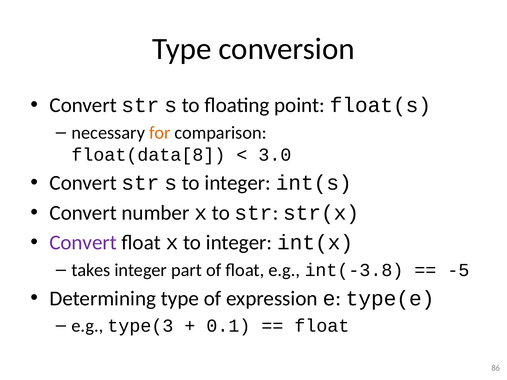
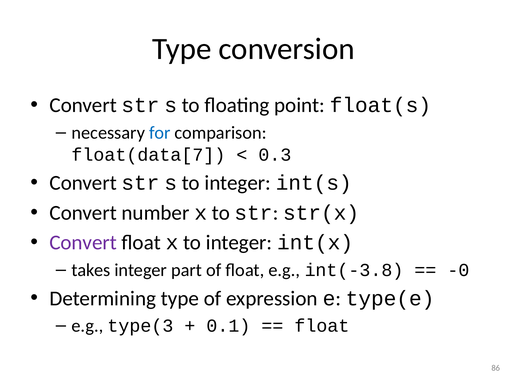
for colour: orange -> blue
float(data[8: float(data[8 -> float(data[7
3.0: 3.0 -> 0.3
-5: -5 -> -0
